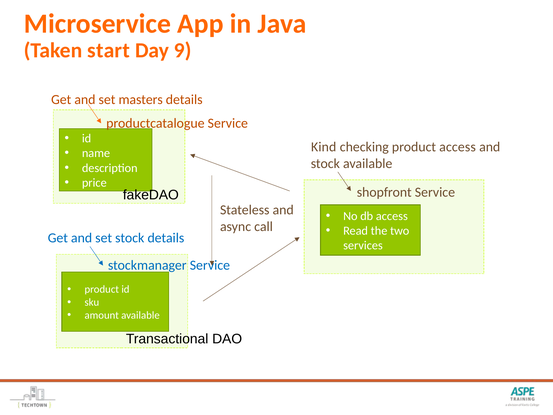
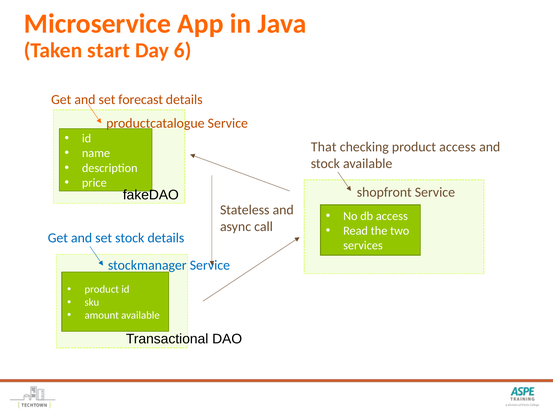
9: 9 -> 6
masters: masters -> forecast
Kind: Kind -> That
